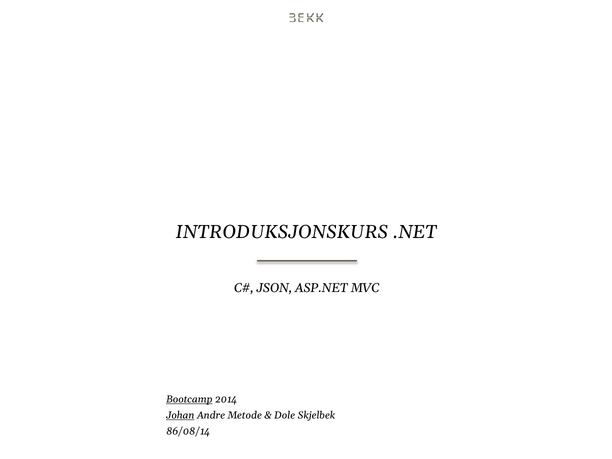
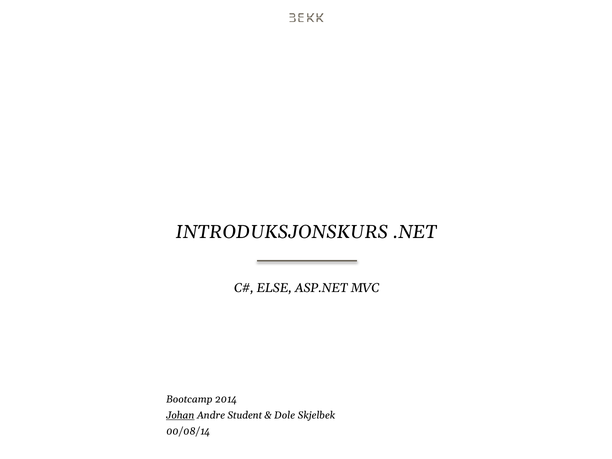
JSON: JSON -> ELSE
Bootcamp underline: present -> none
Metode: Metode -> Student
86/08/14: 86/08/14 -> 00/08/14
